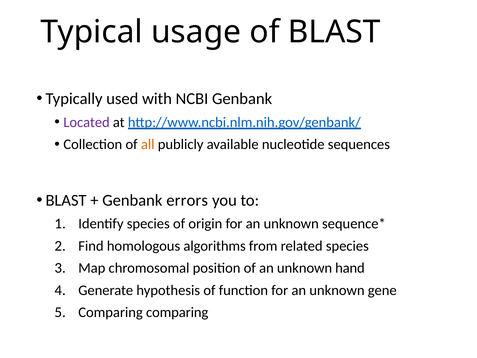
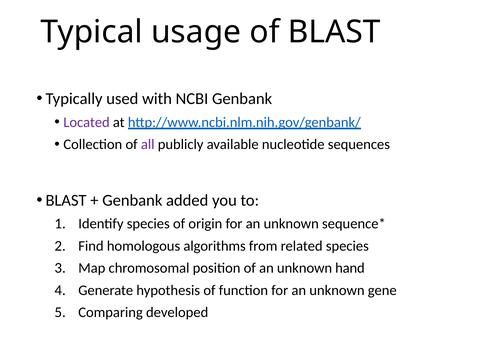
all colour: orange -> purple
errors: errors -> added
Comparing comparing: comparing -> developed
